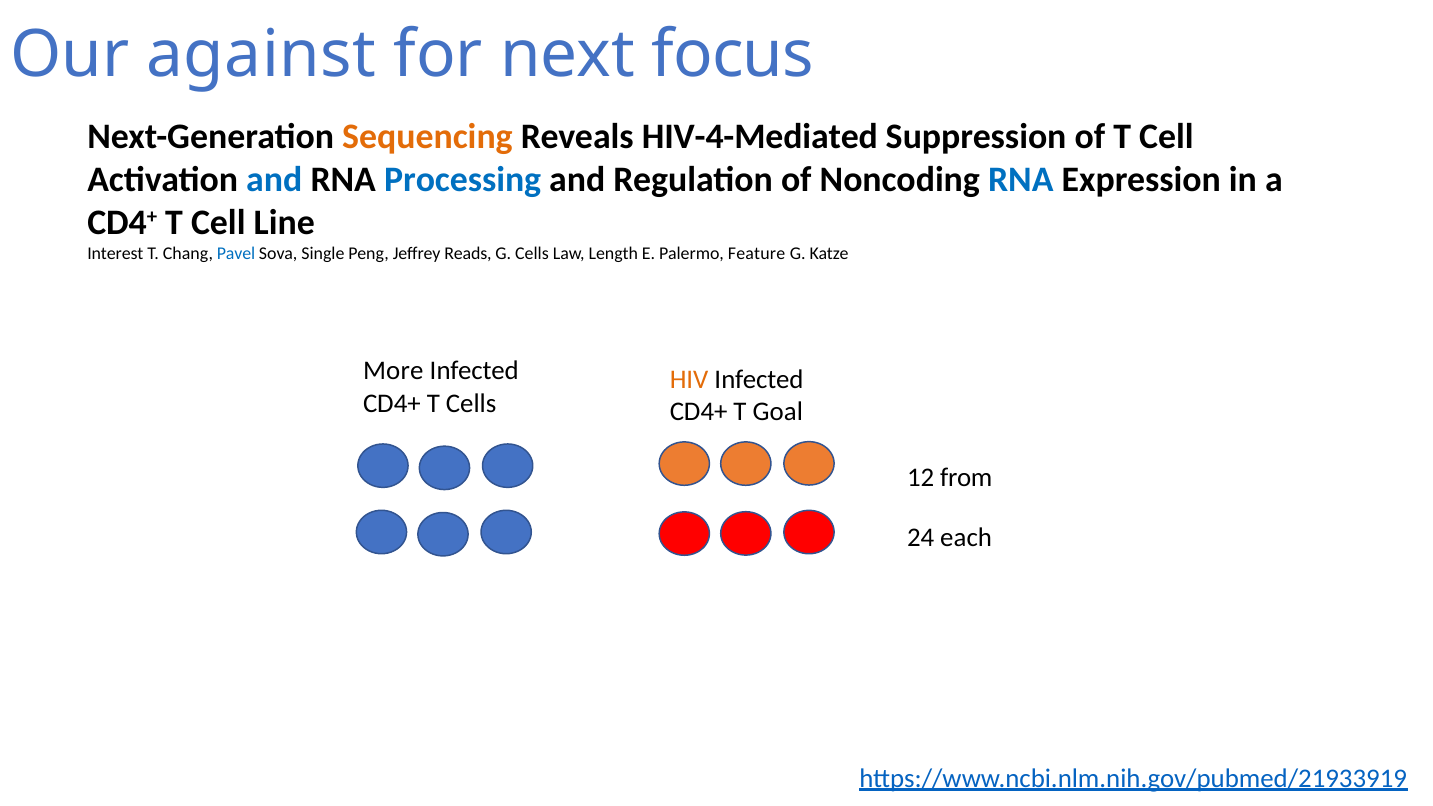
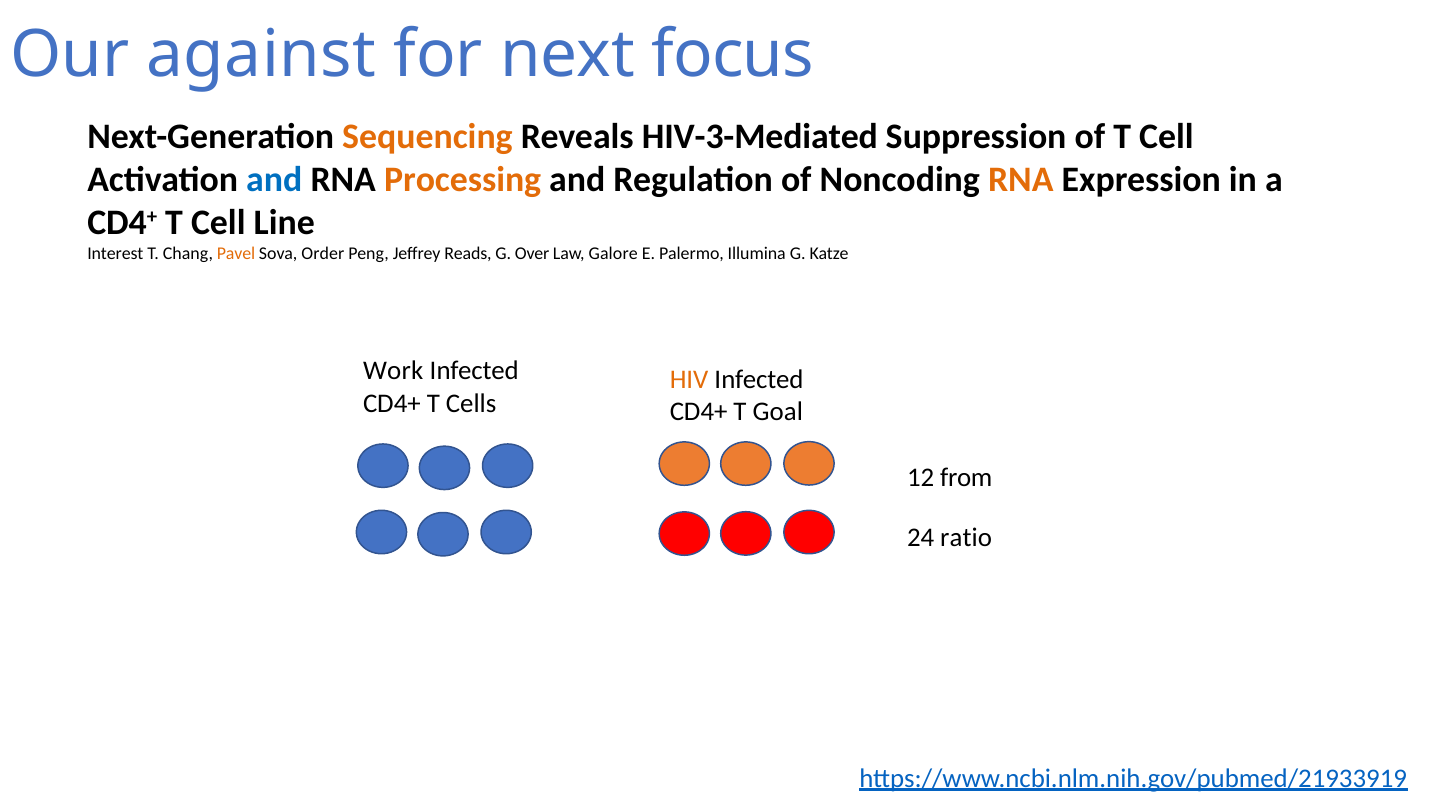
HIV-4-Mediated: HIV-4-Mediated -> HIV-3-Mediated
Processing colour: blue -> orange
RNA at (1021, 180) colour: blue -> orange
Pavel colour: blue -> orange
Single: Single -> Order
G Cells: Cells -> Over
Length: Length -> Galore
Feature: Feature -> Illumina
More: More -> Work
each: each -> ratio
